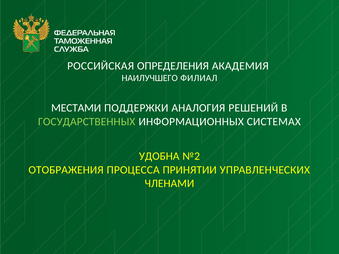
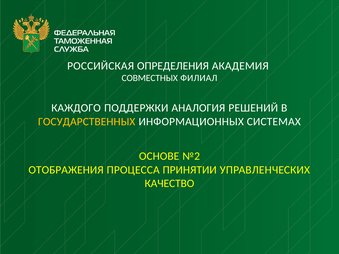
НАИЛУЧШЕГО: НАИЛУЧШЕГО -> СОВМЕСТНЫХ
МЕСТАМИ: МЕСТАМИ -> КАЖДОГО
ГОСУДАРСТВЕННЫХ colour: light green -> yellow
УДОБНА: УДОБНА -> ОСНОВЕ
ЧЛЕНАМИ: ЧЛЕНАМИ -> КАЧЕСТВО
